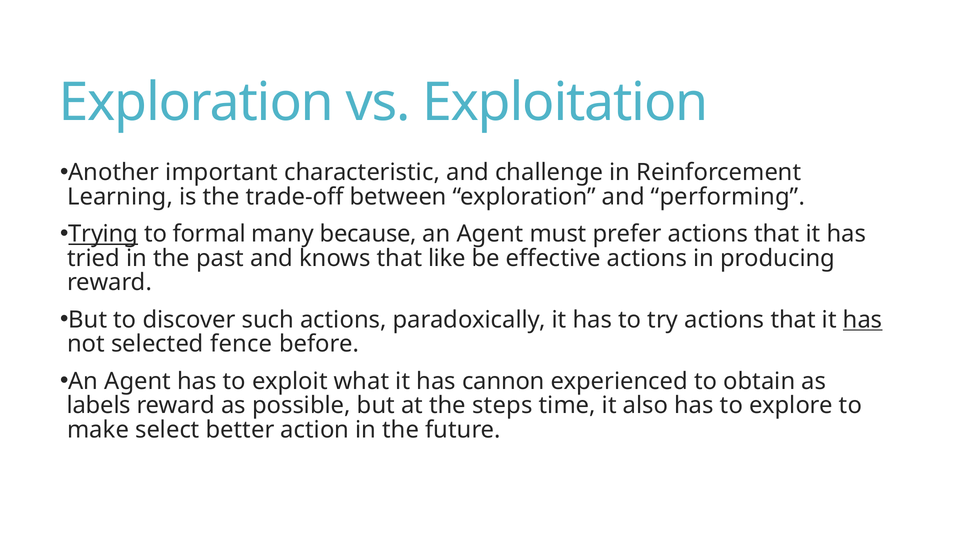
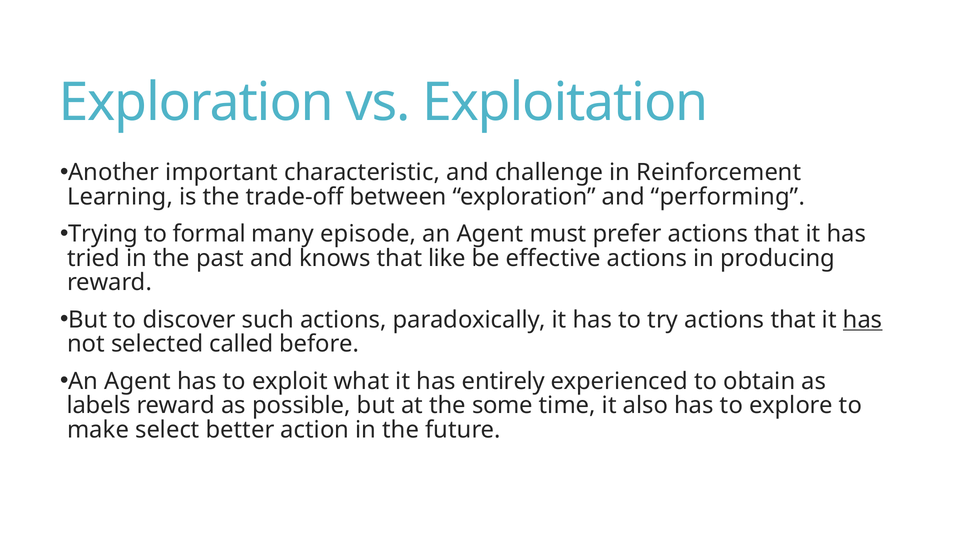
Trying underline: present -> none
because: because -> episode
fence: fence -> called
cannon: cannon -> entirely
steps: steps -> some
